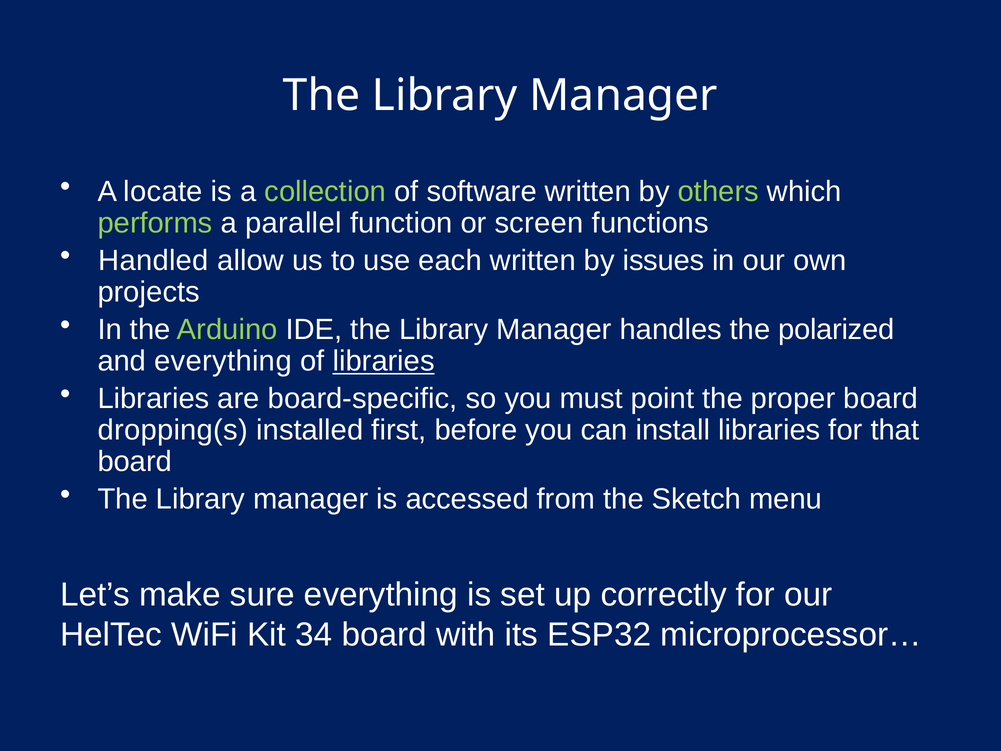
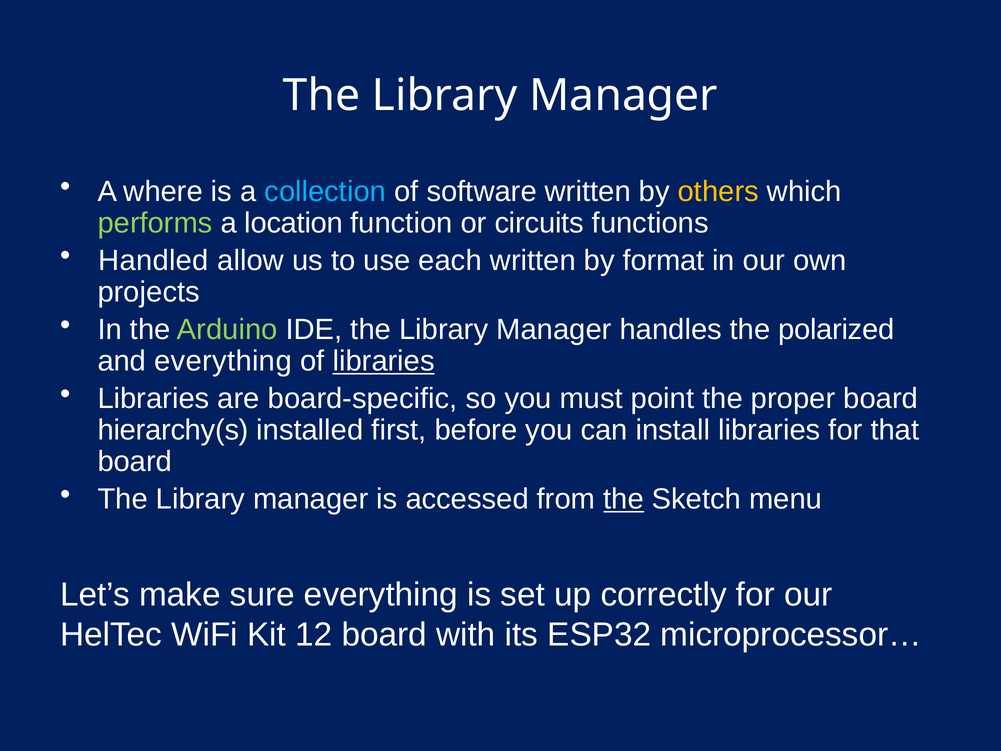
locate: locate -> where
collection colour: light green -> light blue
others colour: light green -> yellow
parallel: parallel -> location
screen: screen -> circuits
issues: issues -> format
dropping(s: dropping(s -> hierarchy(s
the at (624, 499) underline: none -> present
34: 34 -> 12
